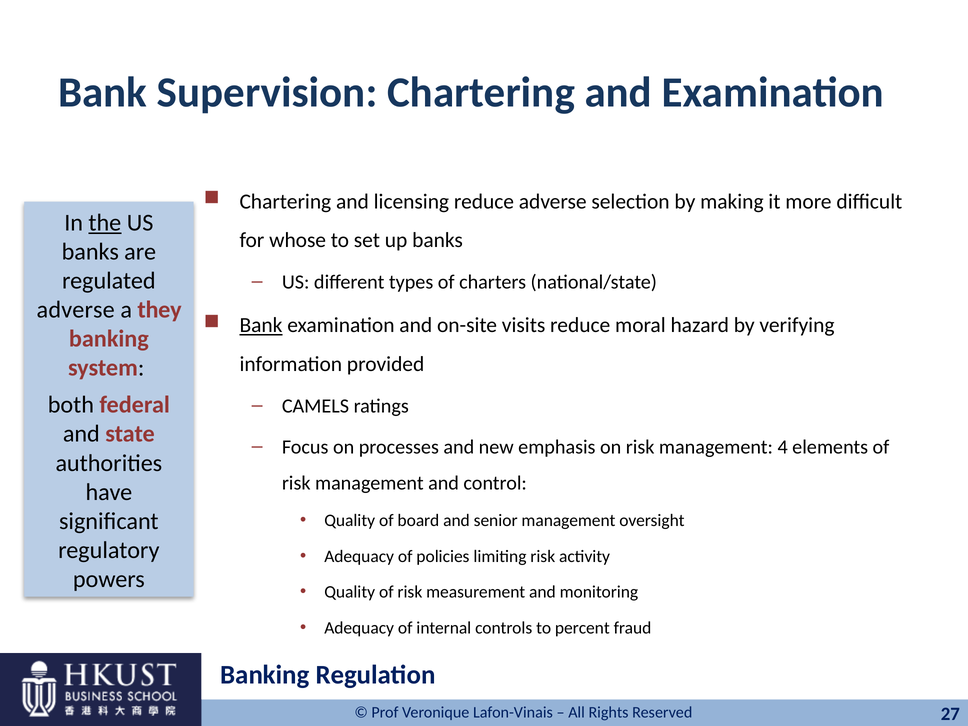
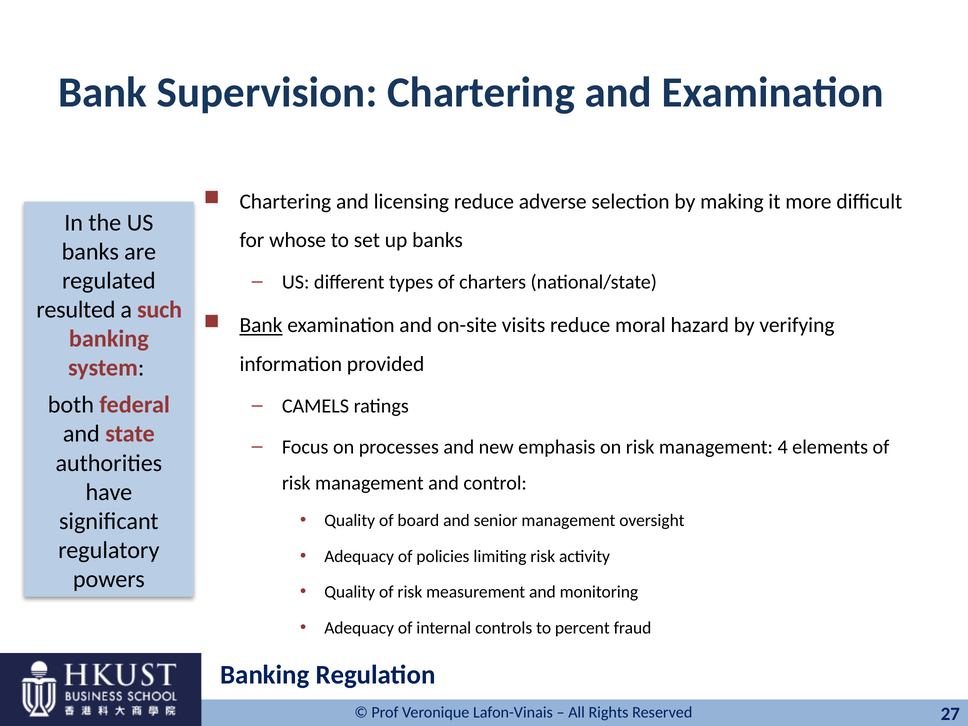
the underline: present -> none
adverse at (76, 310): adverse -> resulted
they: they -> such
